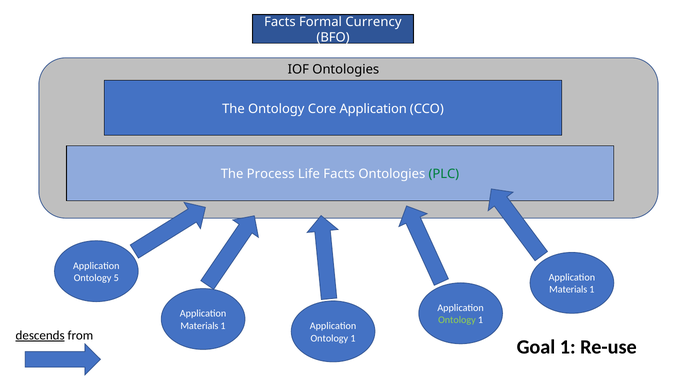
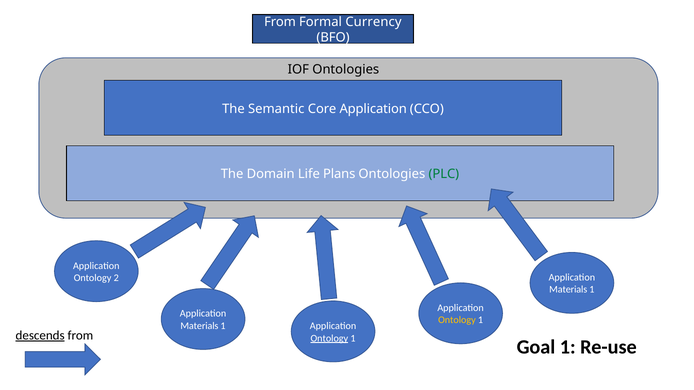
Facts at (280, 22): Facts -> From
The Ontology: Ontology -> Semantic
Process: Process -> Domain
Life Facts: Facts -> Plans
5: 5 -> 2
Ontology at (457, 320) colour: light green -> yellow
Ontology at (329, 338) underline: none -> present
